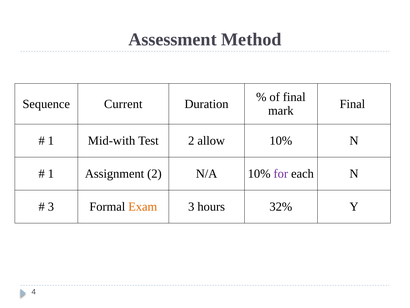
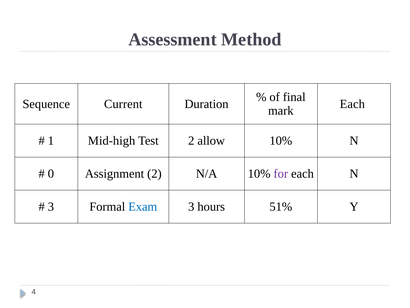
Final at (352, 104): Final -> Each
Mid-with: Mid-with -> Mid-high
1 at (51, 173): 1 -> 0
Exam colour: orange -> blue
32%: 32% -> 51%
